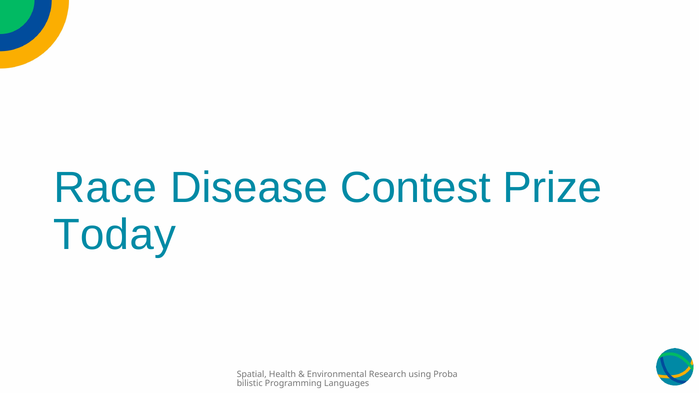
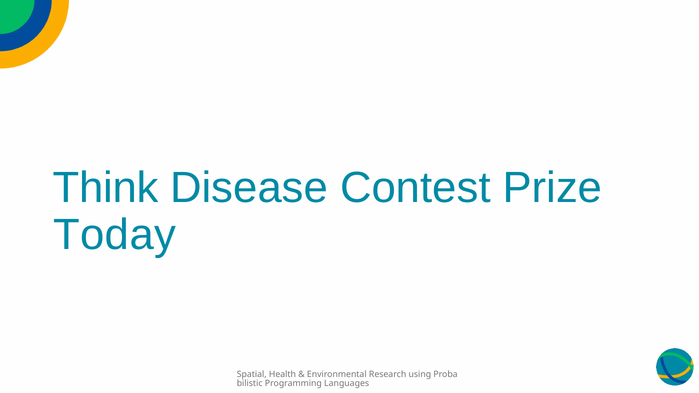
Race: Race -> Think
